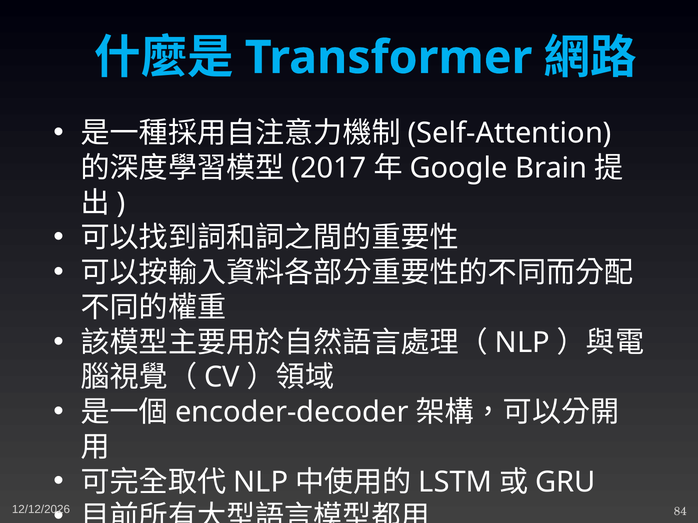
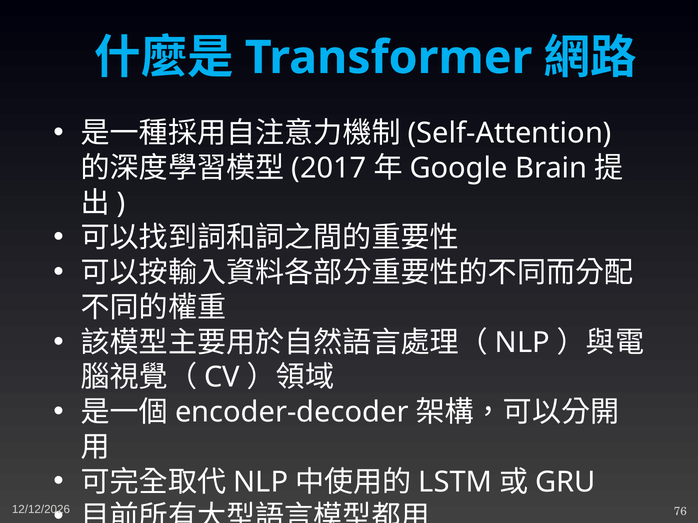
84: 84 -> 76
